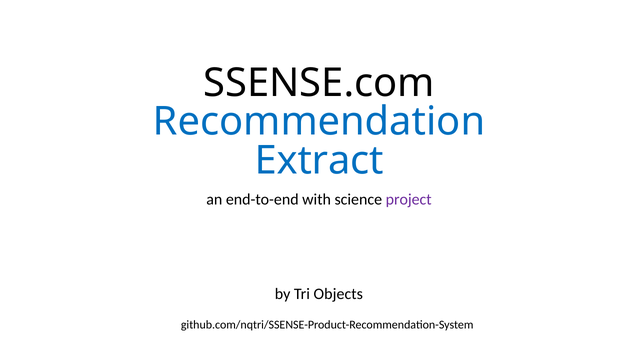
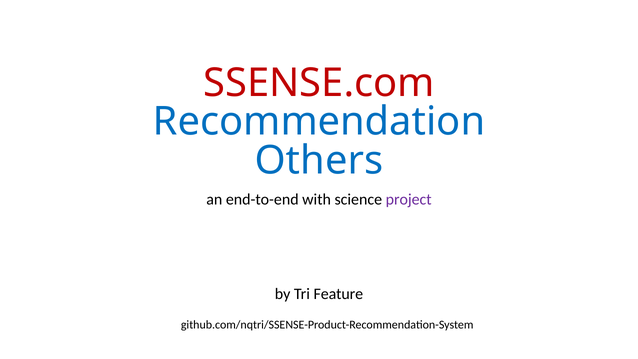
SSENSE.com colour: black -> red
Extract: Extract -> Others
Objects: Objects -> Feature
